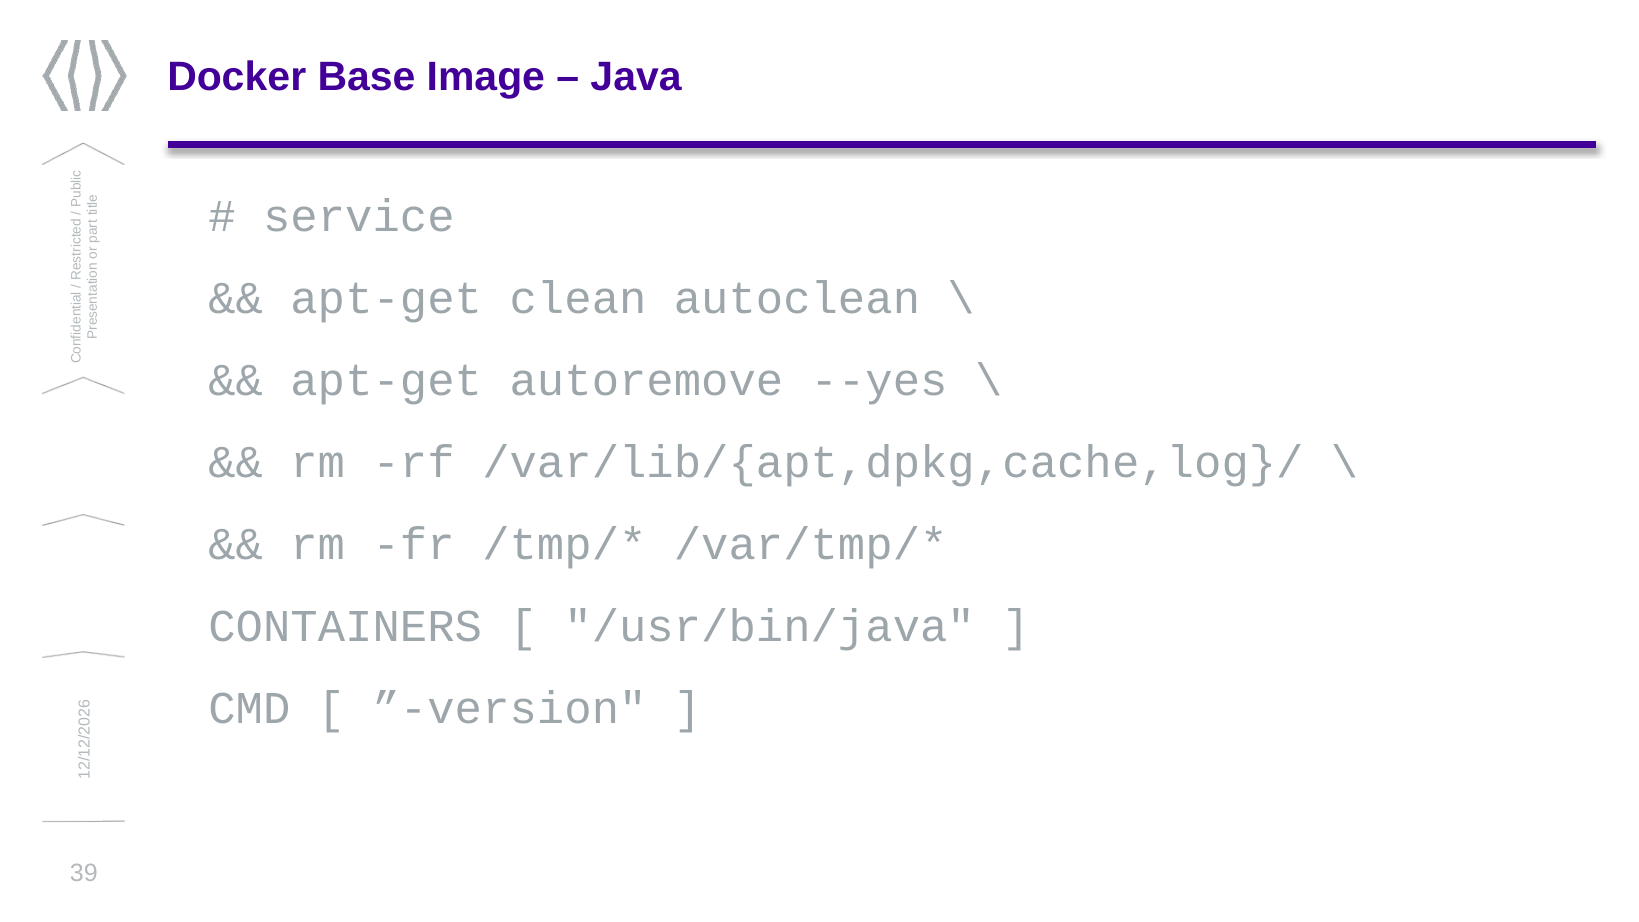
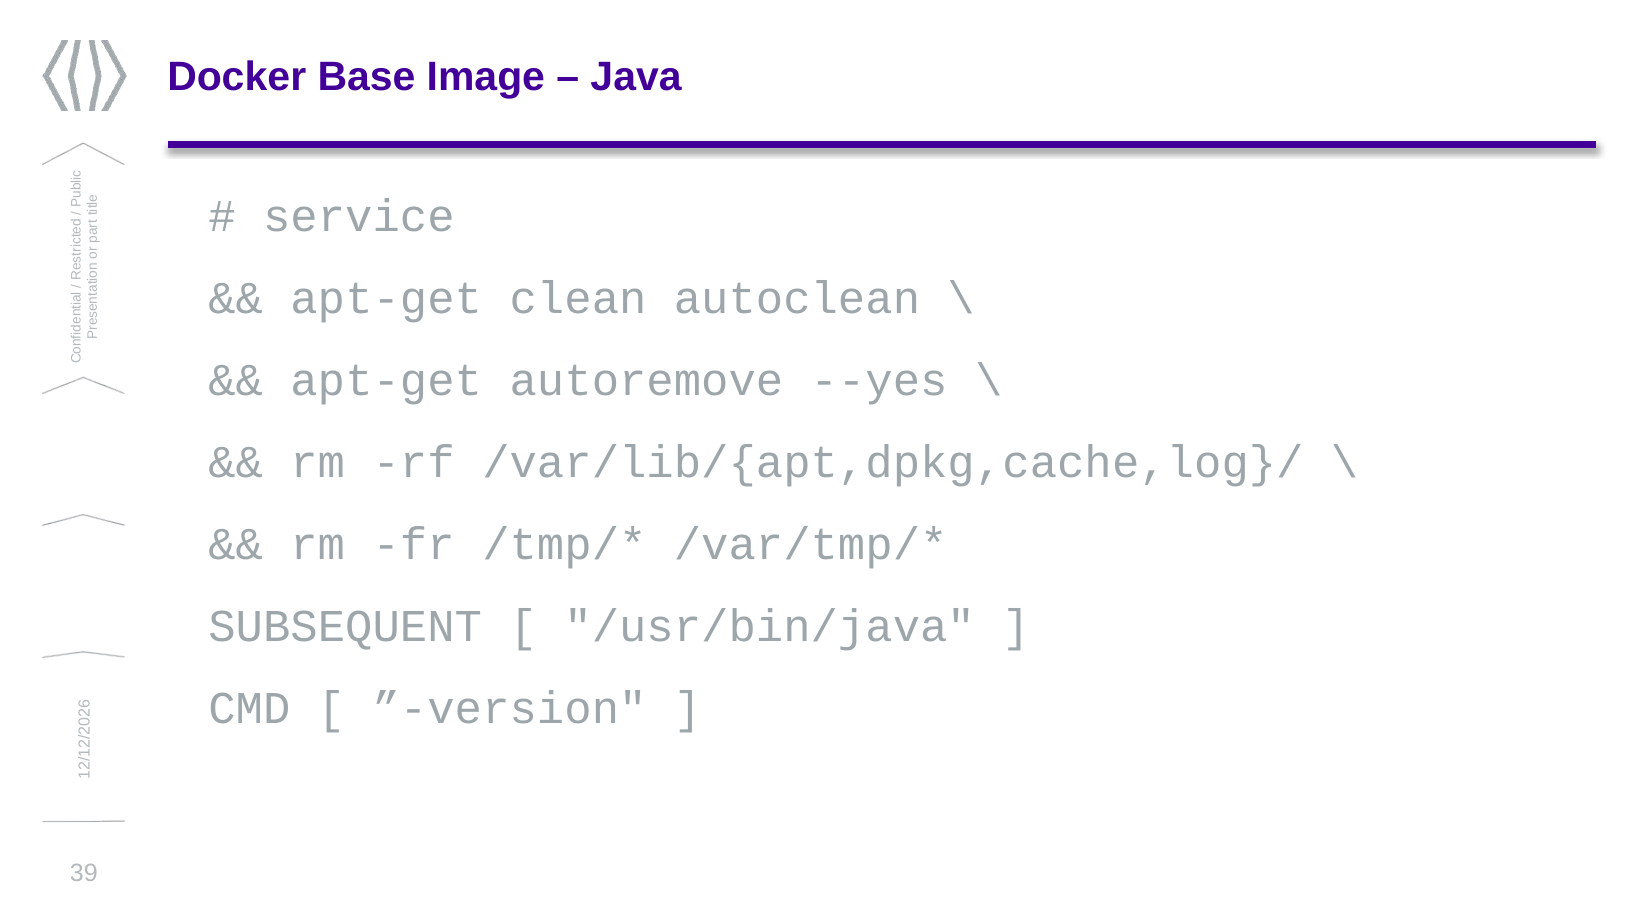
CONTAINERS: CONTAINERS -> SUBSEQUENT
